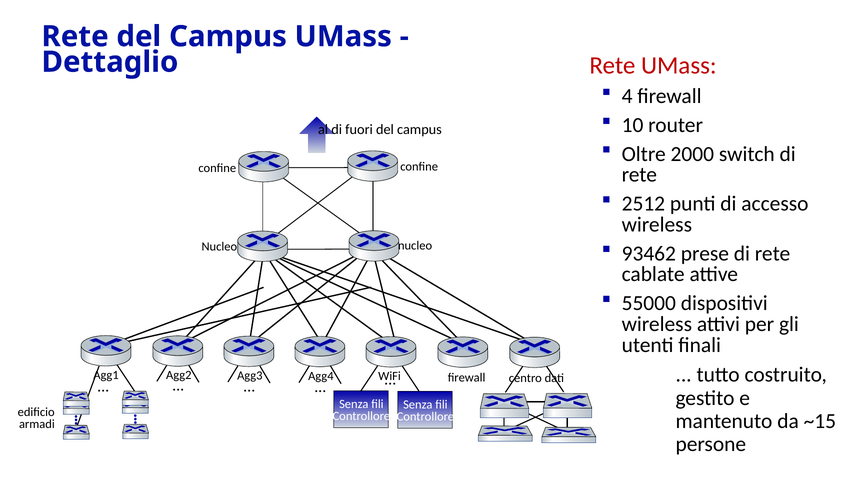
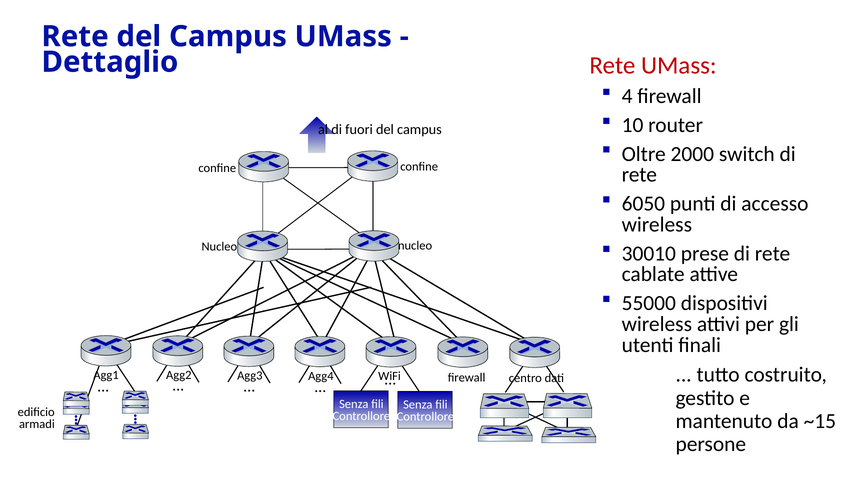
2512: 2512 -> 6050
93462: 93462 -> 30010
